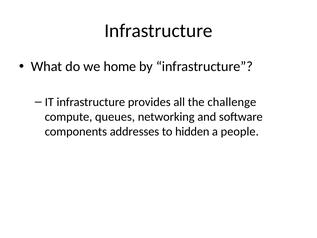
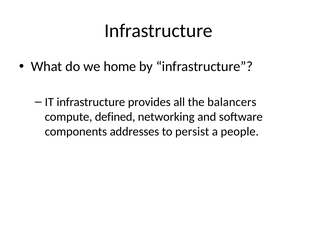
challenge: challenge -> balancers
queues: queues -> defined
hidden: hidden -> persist
